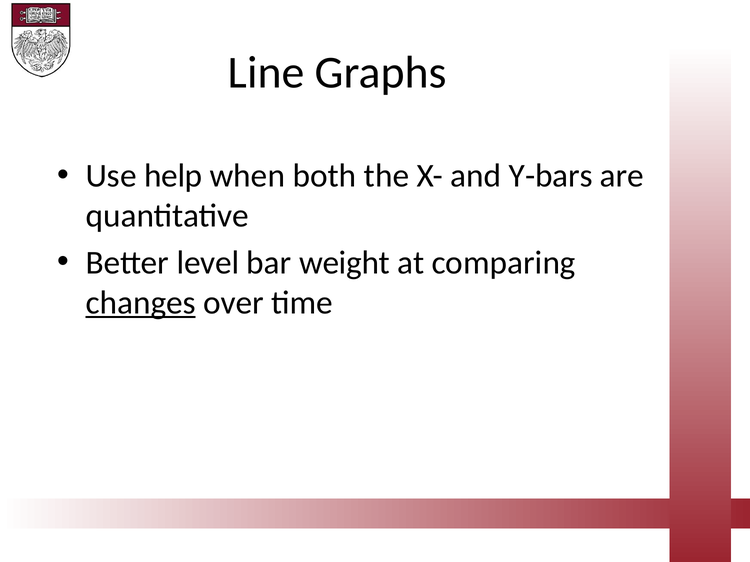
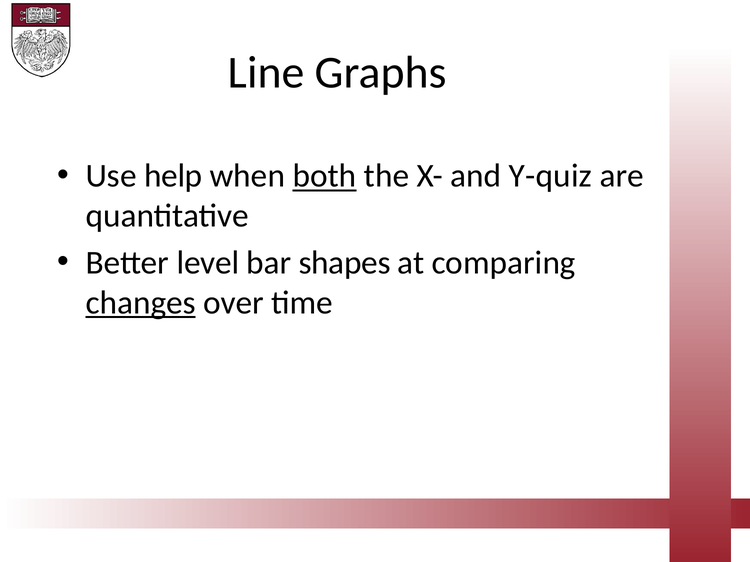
both underline: none -> present
Y-bars: Y-bars -> Y-quiz
weight: weight -> shapes
